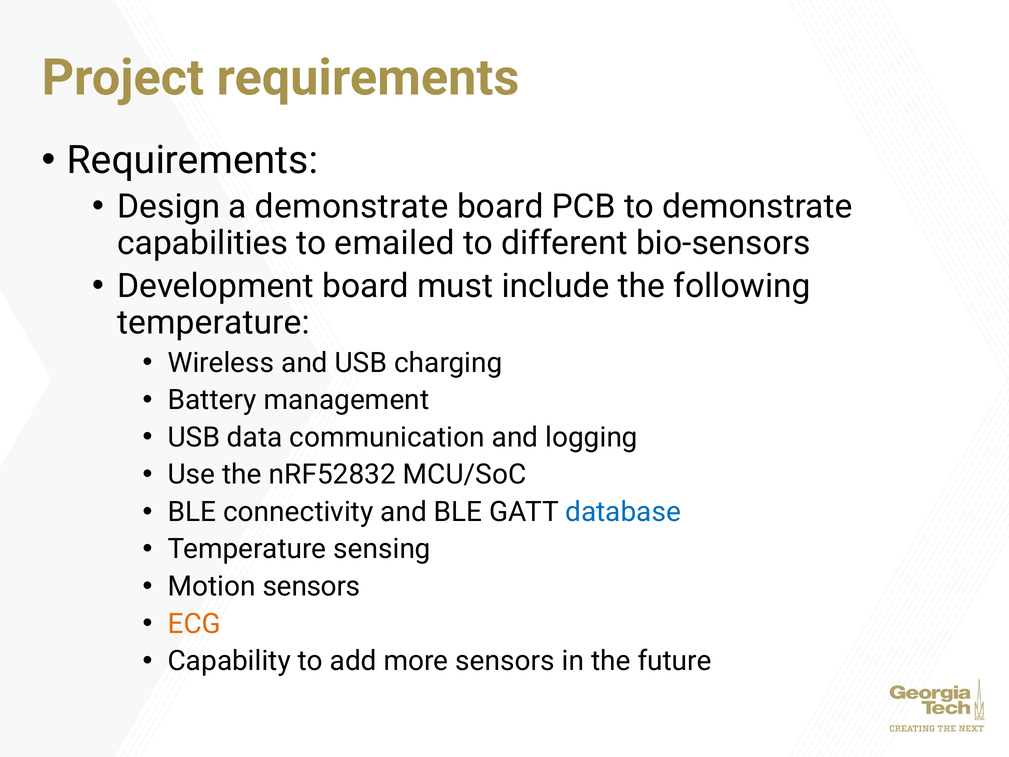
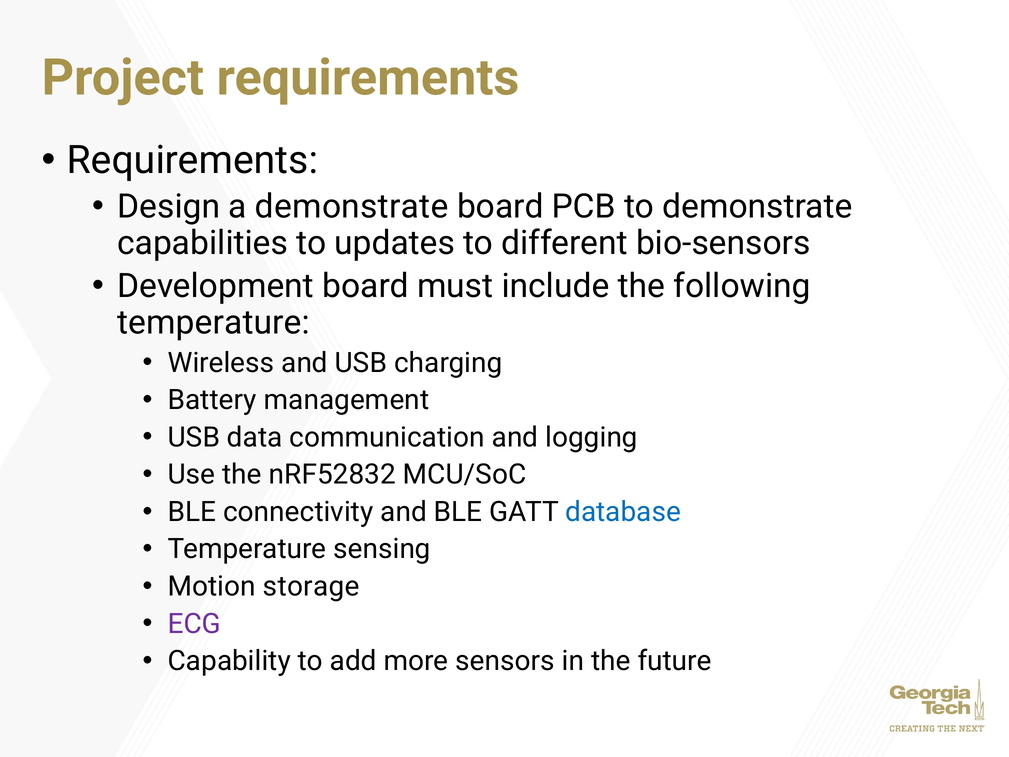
emailed: emailed -> updates
Motion sensors: sensors -> storage
ECG colour: orange -> purple
